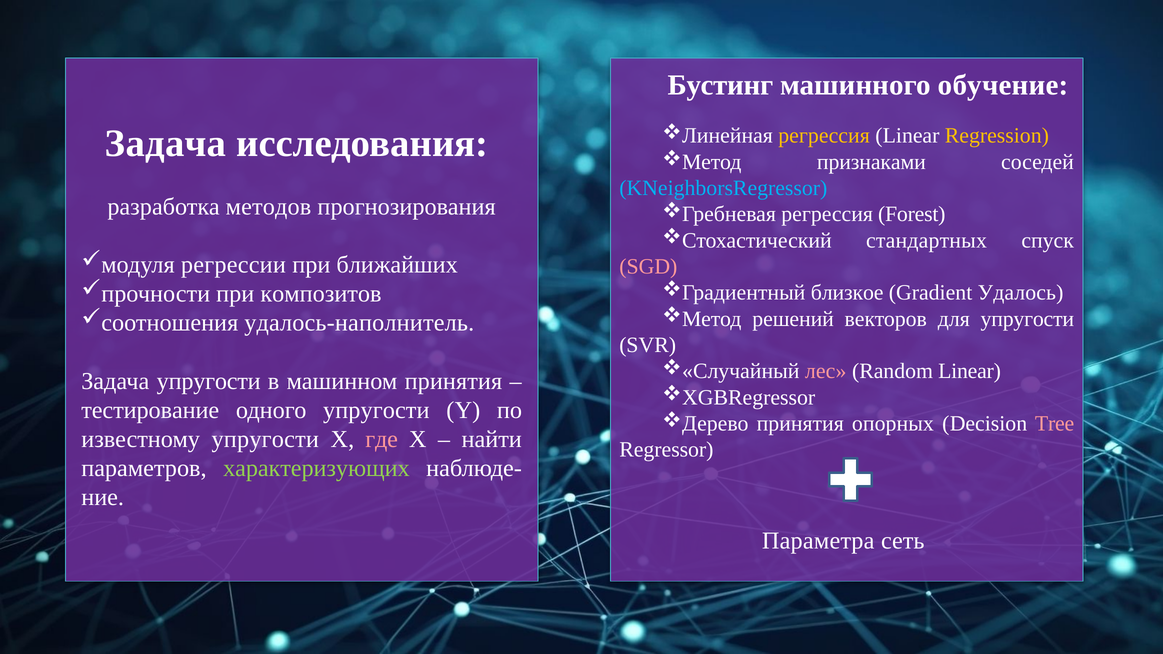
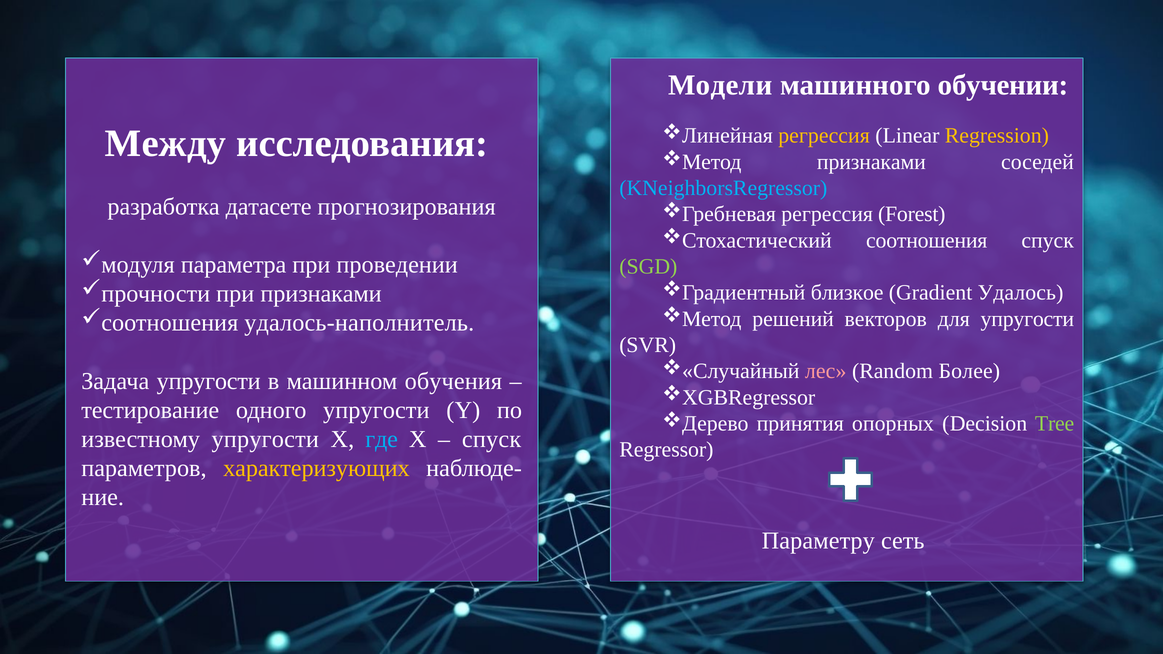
Бустинг: Бустинг -> Модели
обучение: обучение -> обучении
Задача at (166, 144): Задача -> Между
методов: методов -> датасете
стандартных: стандартных -> соотношения
регрессии: регрессии -> параметра
ближайших: ближайших -> проведении
SGD colour: pink -> light green
при композитов: композитов -> признаками
Random Linear: Linear -> Более
машинном принятия: принятия -> обучения
Tree colour: pink -> light green
где colour: pink -> light blue
найти at (492, 439): найти -> спуск
характеризующих colour: light green -> yellow
Параметра: Параметра -> Параметру
